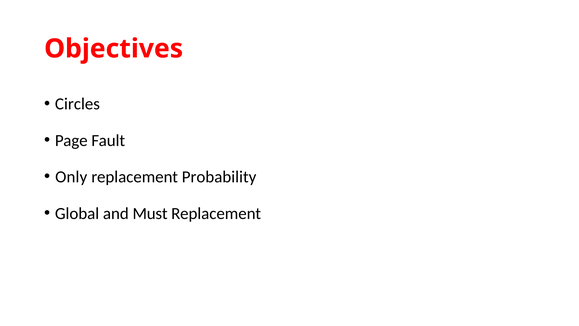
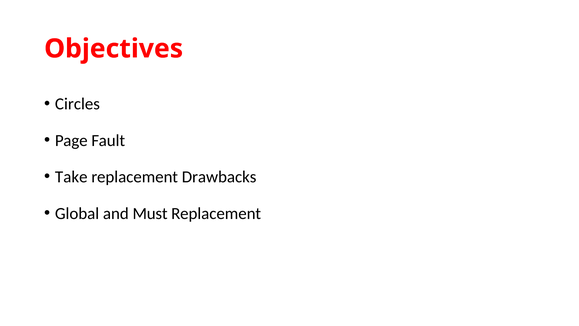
Only: Only -> Take
Probability: Probability -> Drawbacks
